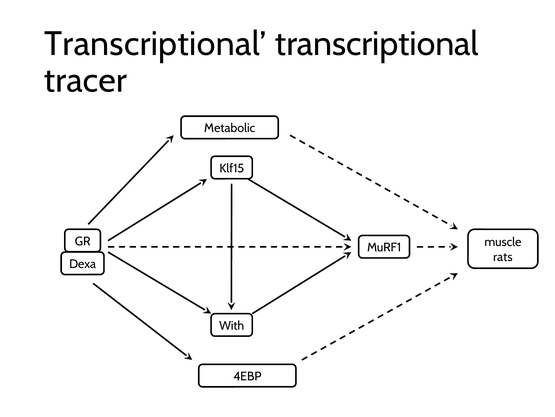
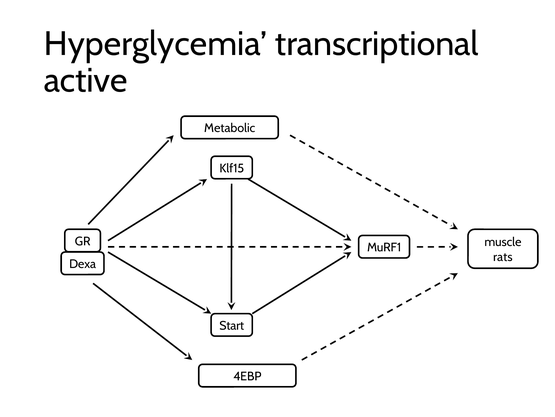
Transcriptional at (155, 44): Transcriptional -> Hyperglycemia
tracer: tracer -> active
With: With -> Start
